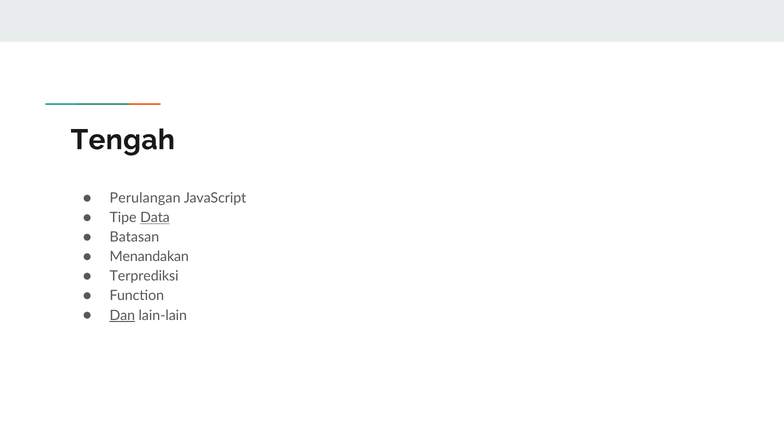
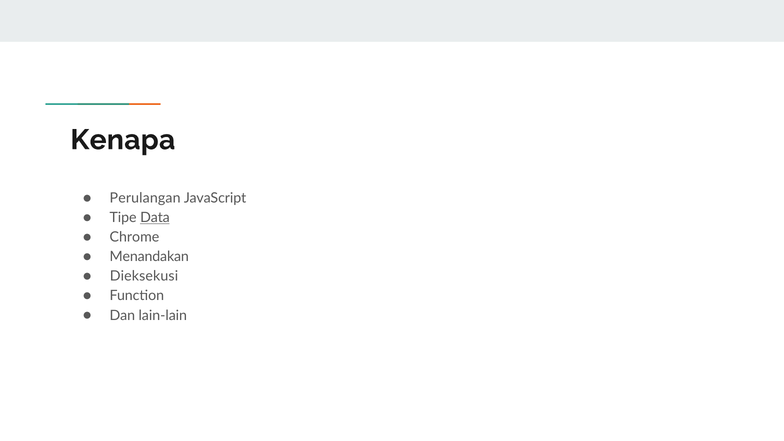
Tengah: Tengah -> Kenapa
Batasan: Batasan -> Chrome
Terprediksi: Terprediksi -> Dieksekusi
Dan underline: present -> none
